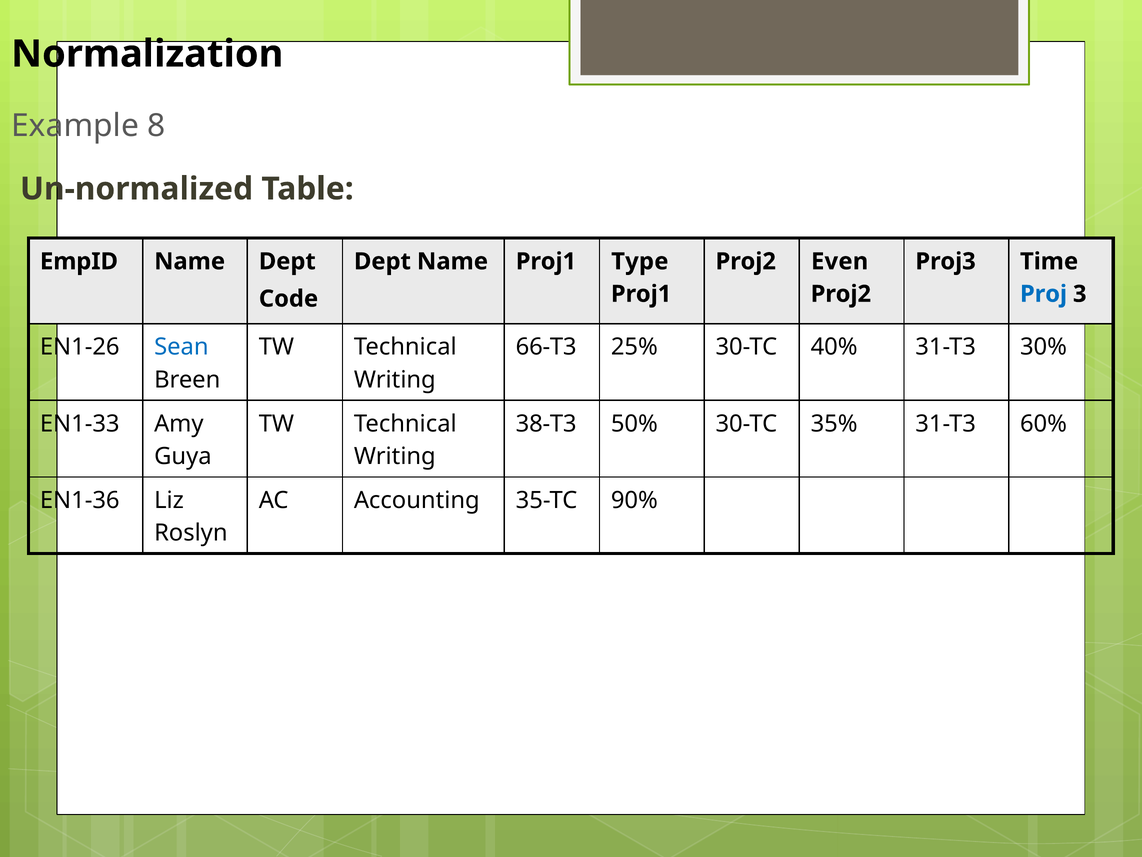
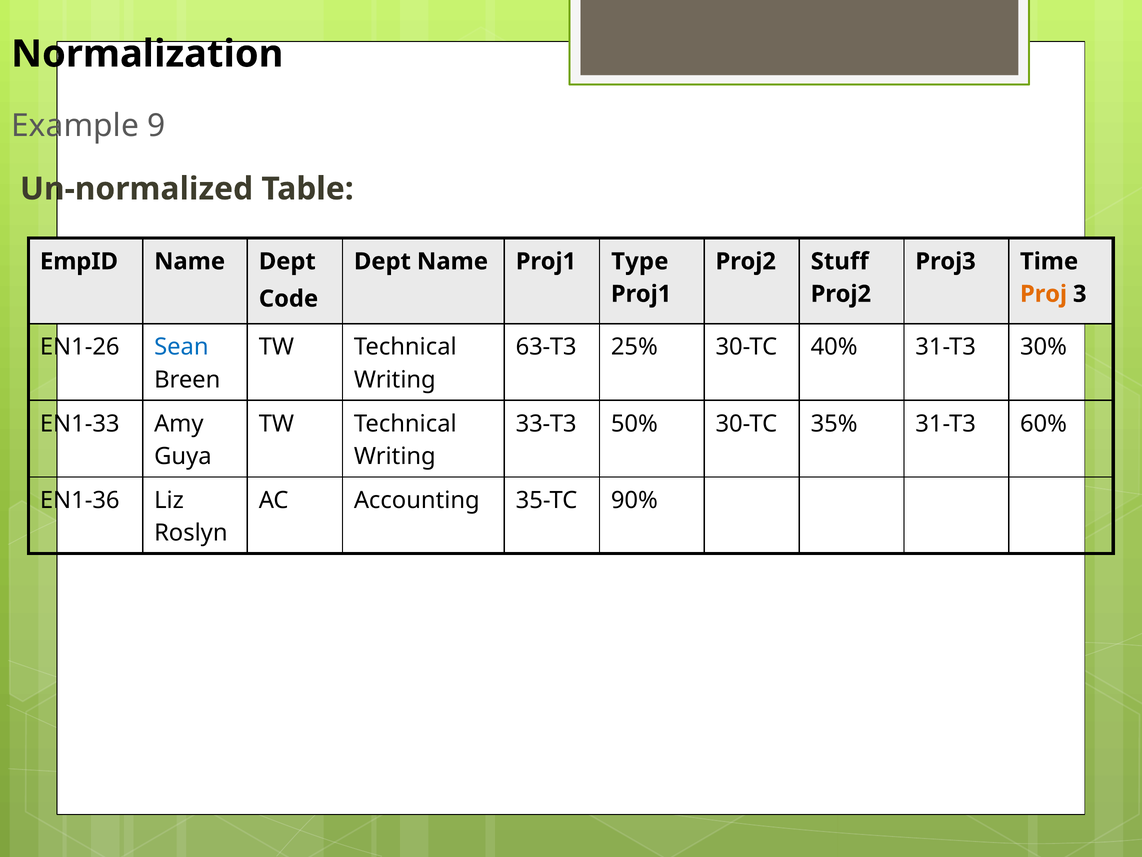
8: 8 -> 9
Even: Even -> Stuff
Proj colour: blue -> orange
66-T3: 66-T3 -> 63-T3
38-T3: 38-T3 -> 33-T3
